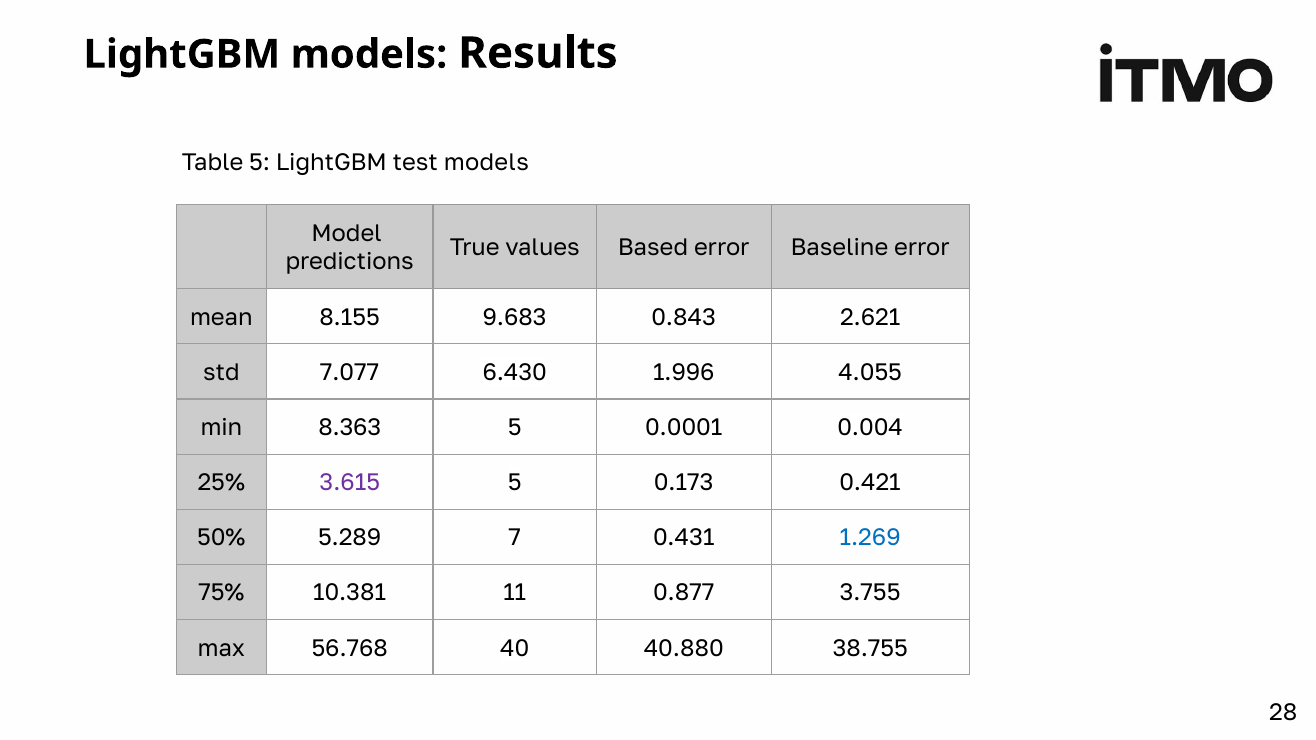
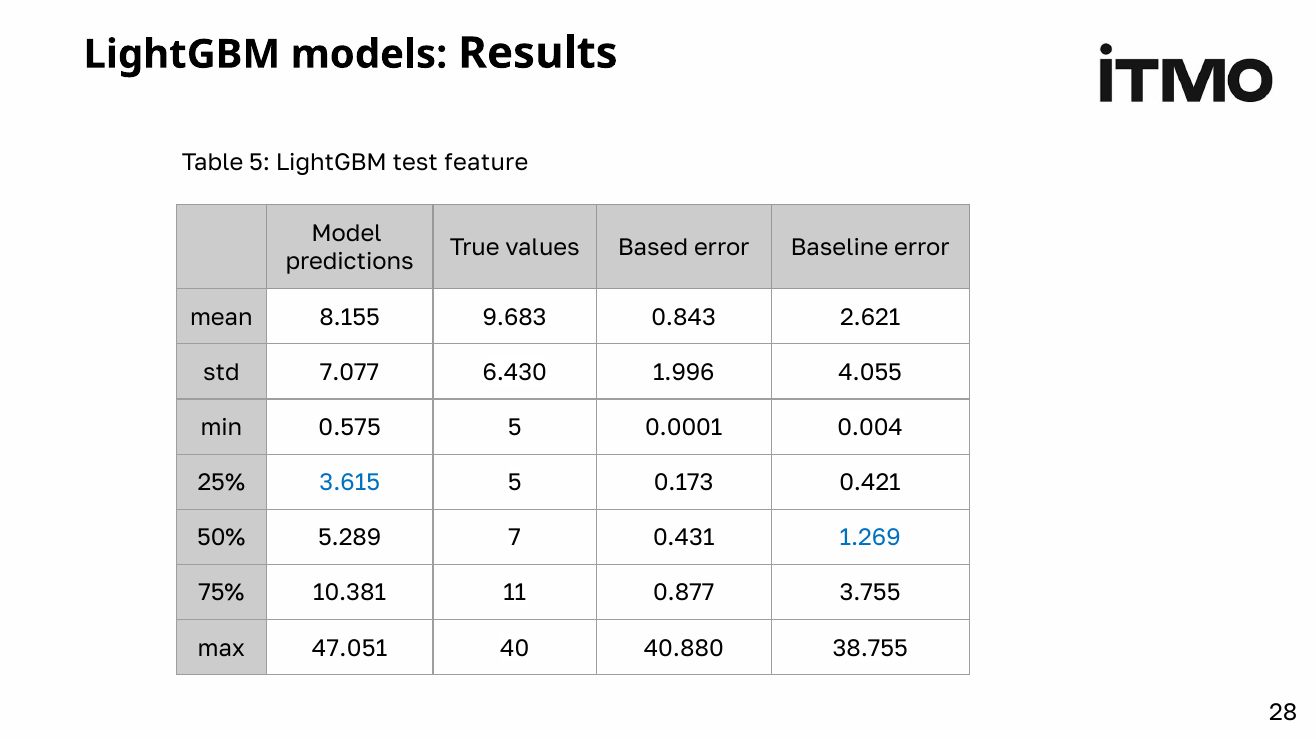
test models: models -> feature
8.363: 8.363 -> 0.575
3.615 colour: purple -> blue
56.768: 56.768 -> 47.051
